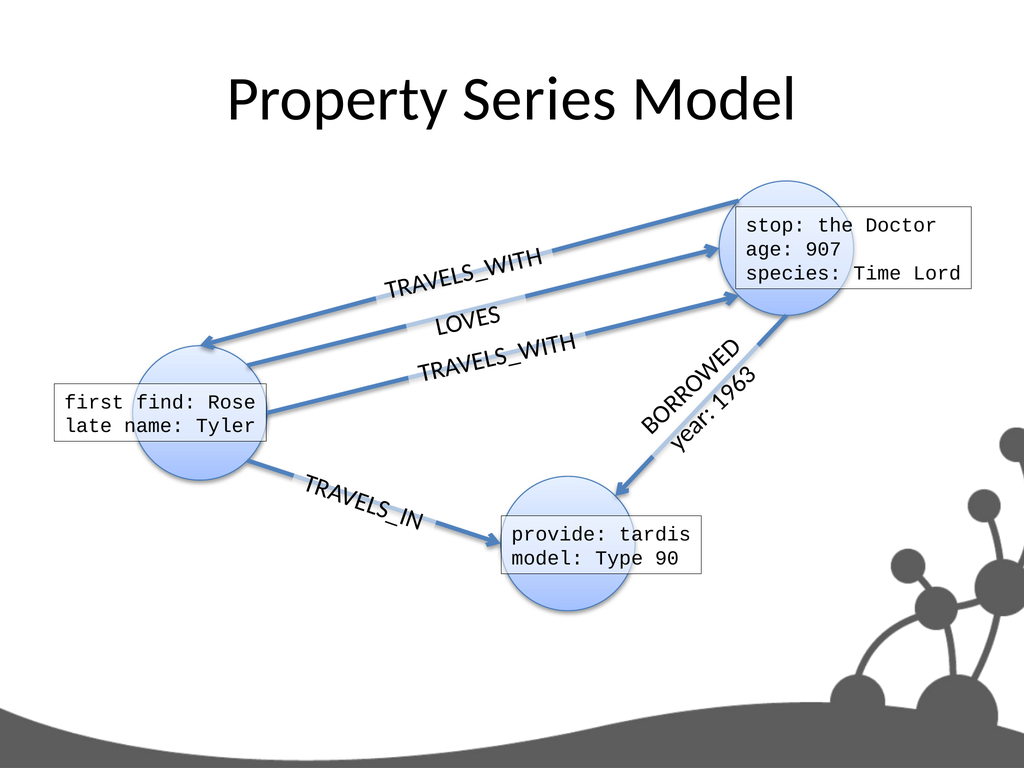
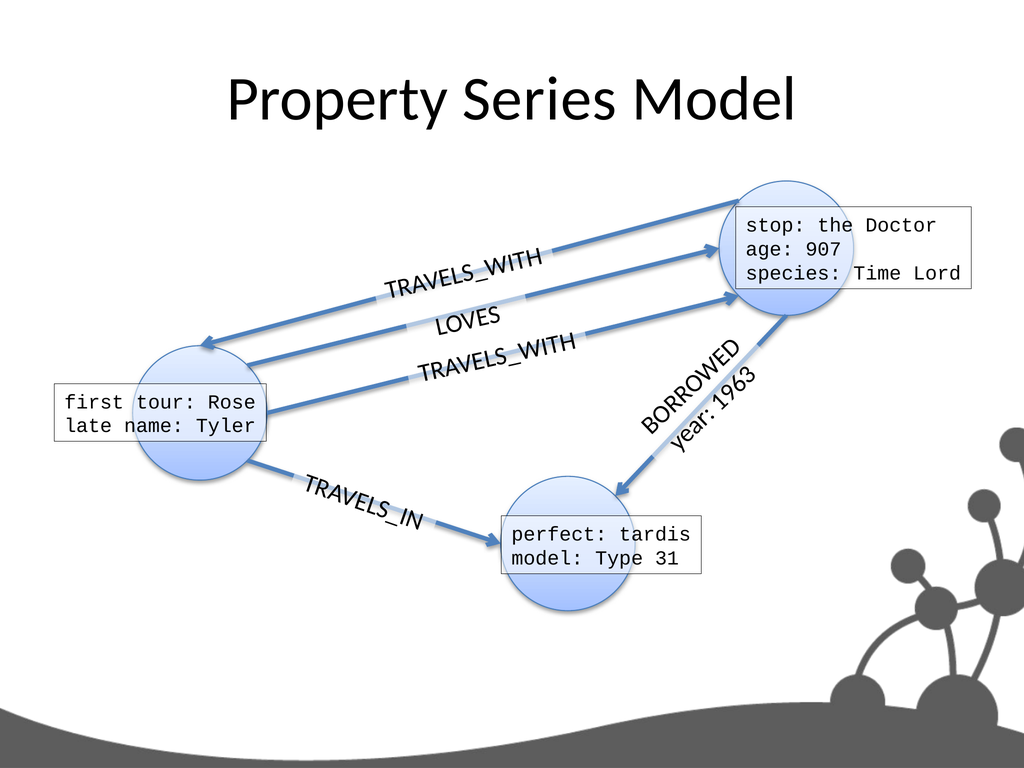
find: find -> tour
provide: provide -> perfect
90: 90 -> 31
